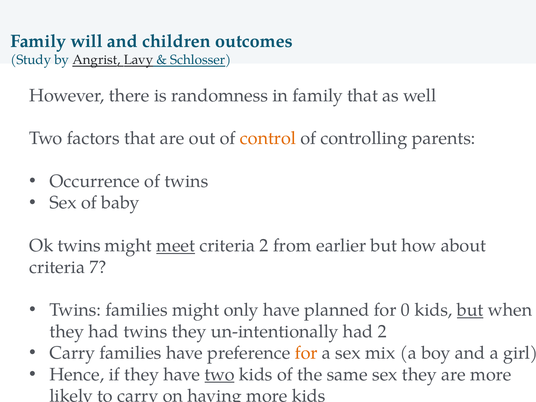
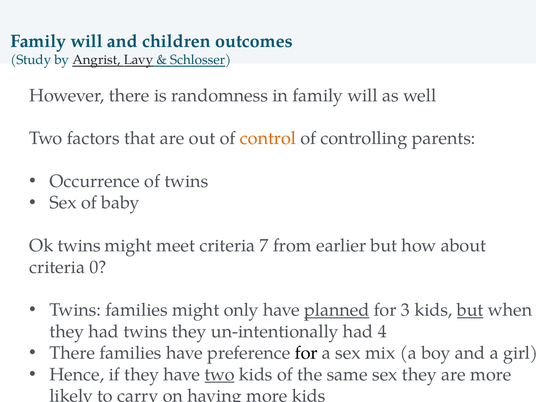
in family that: that -> will
meet underline: present -> none
criteria 2: 2 -> 7
7: 7 -> 0
planned underline: none -> present
0: 0 -> 3
had 2: 2 -> 4
Carry at (72, 353): Carry -> There
for at (306, 353) colour: orange -> black
